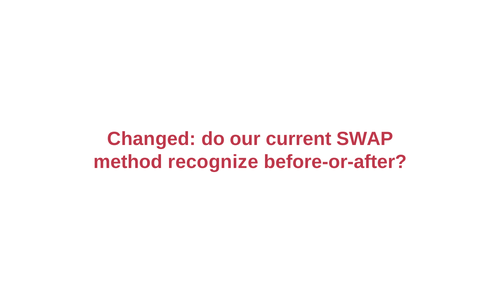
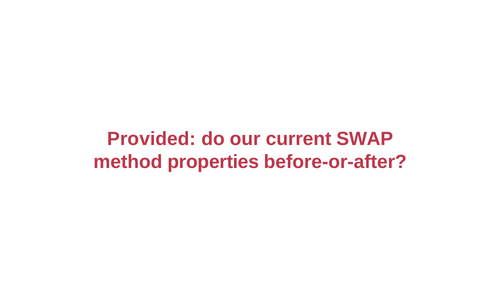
Changed: Changed -> Provided
recognize: recognize -> properties
